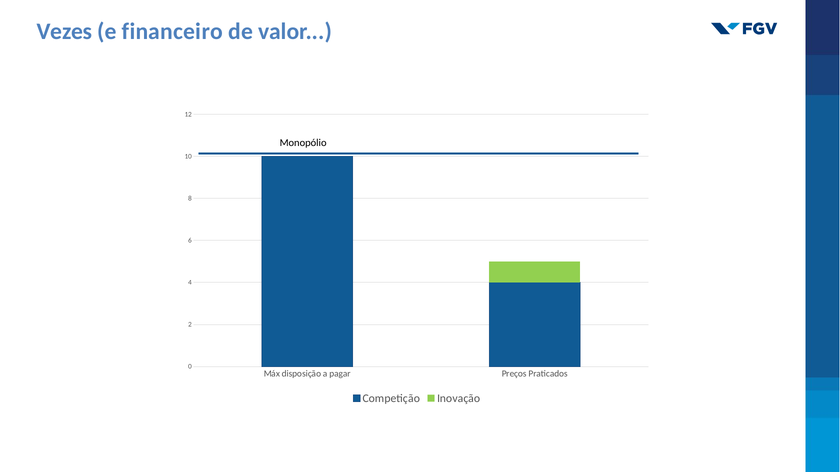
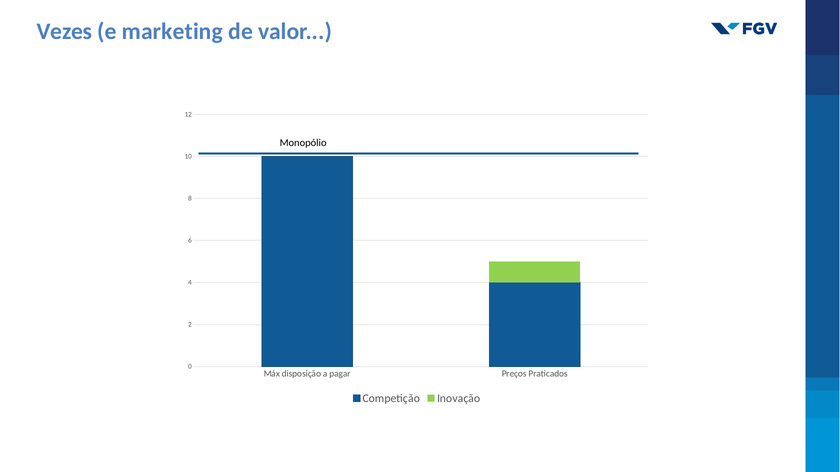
financeiro: financeiro -> marketing
